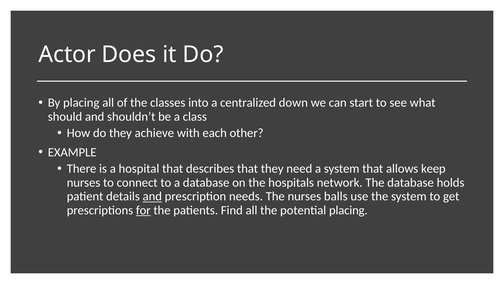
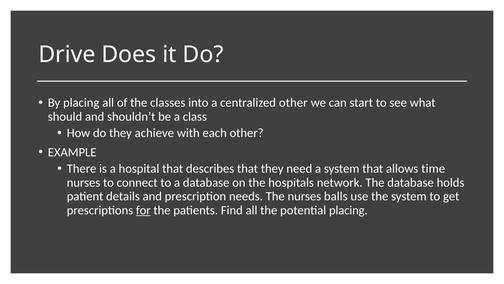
Actor: Actor -> Drive
centralized down: down -> other
keep: keep -> time
and at (152, 196) underline: present -> none
